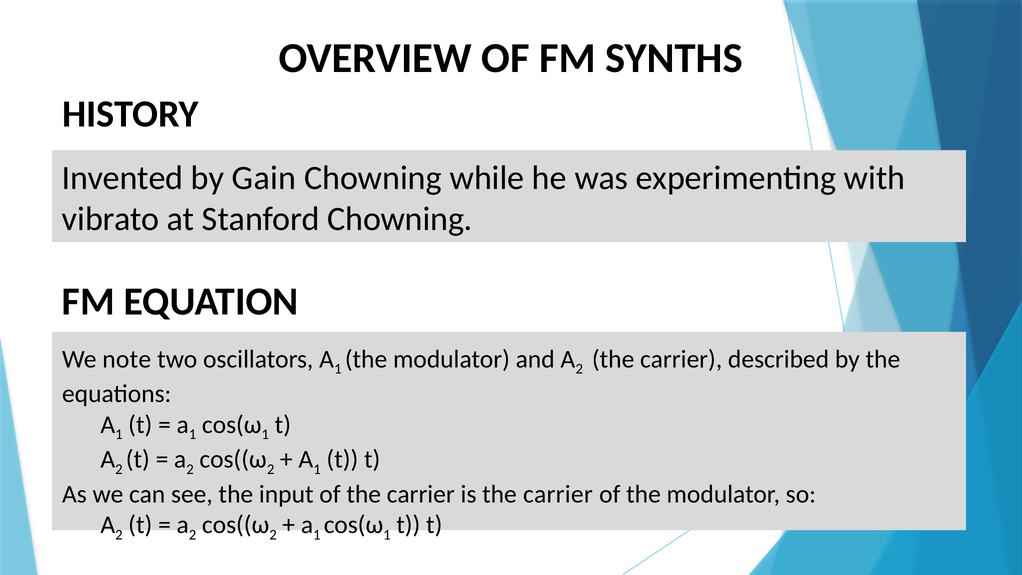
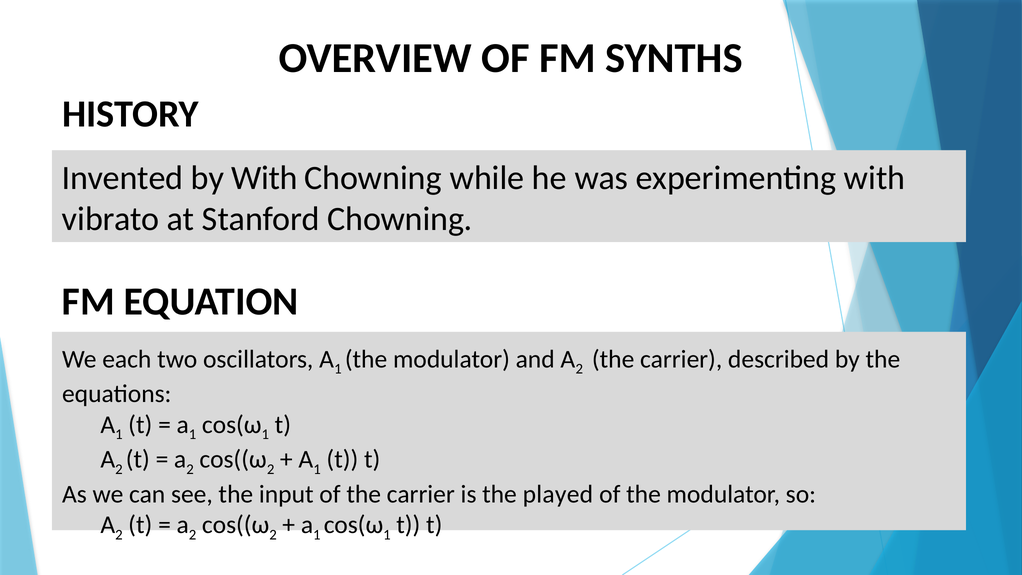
by Gain: Gain -> With
note: note -> each
is the carrier: carrier -> played
